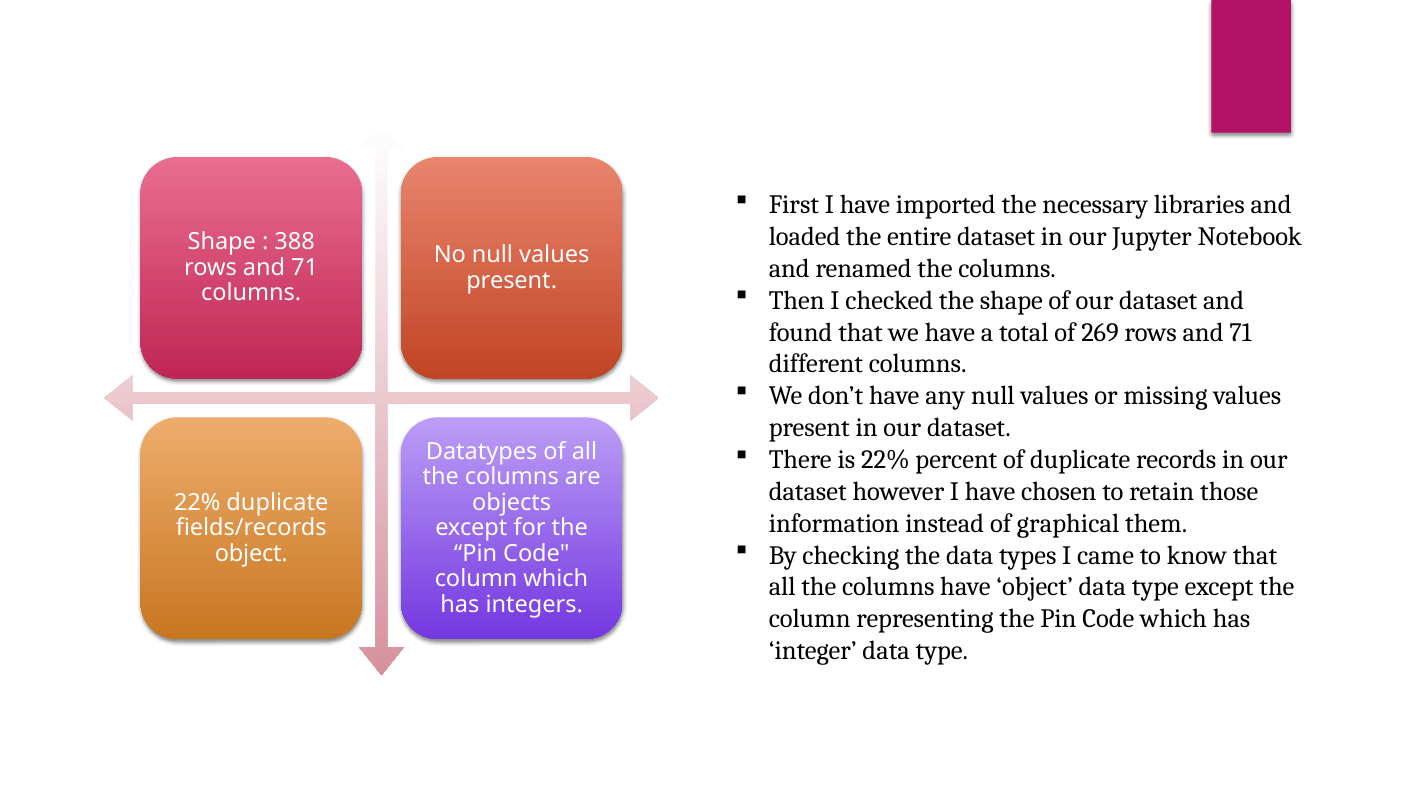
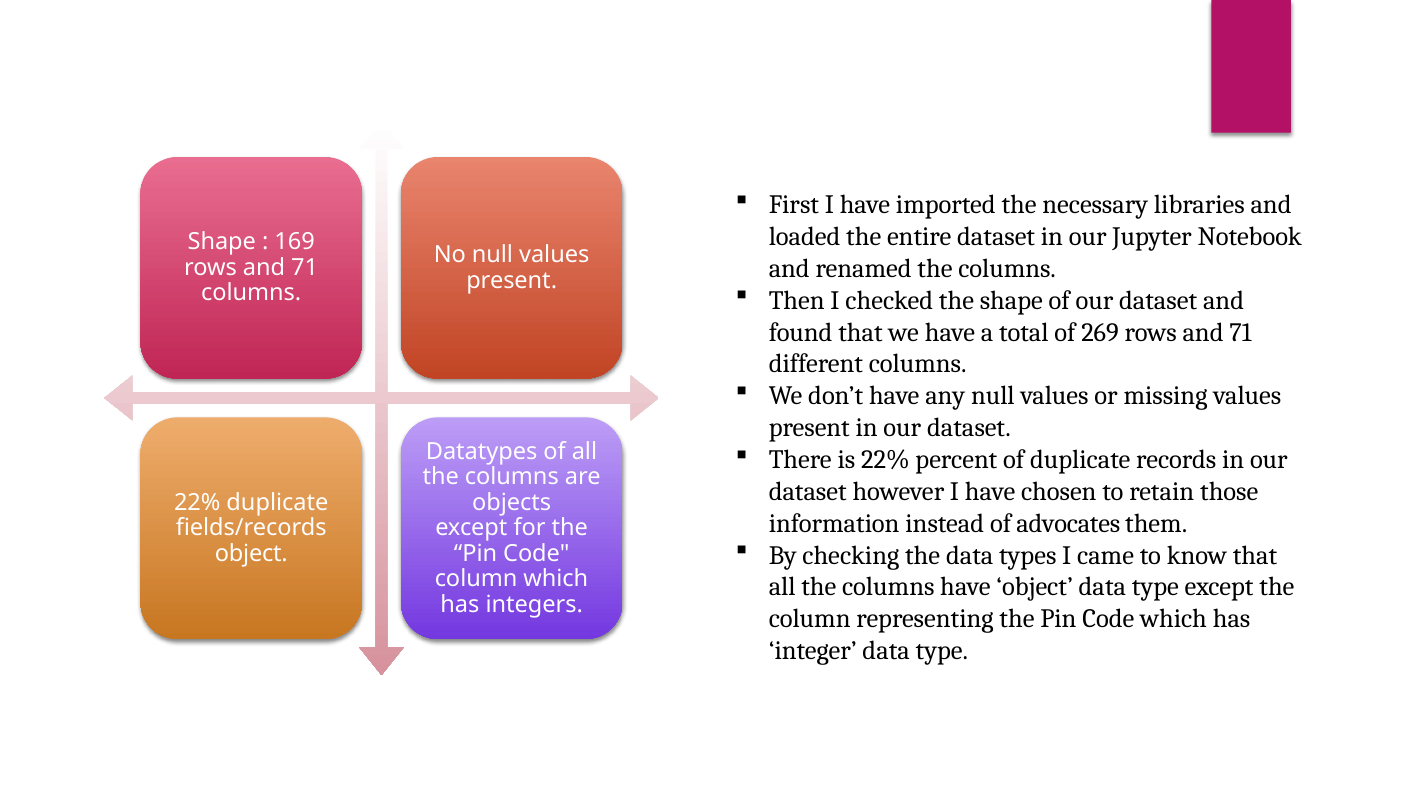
388: 388 -> 169
graphical: graphical -> advocates
